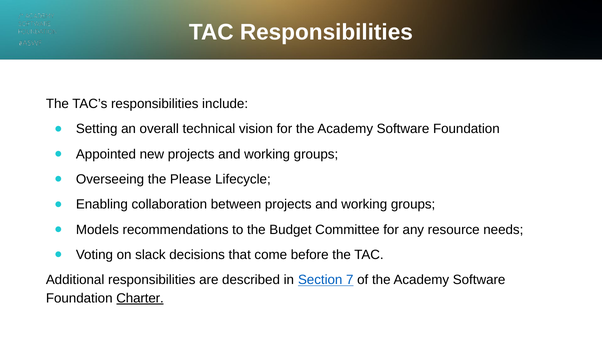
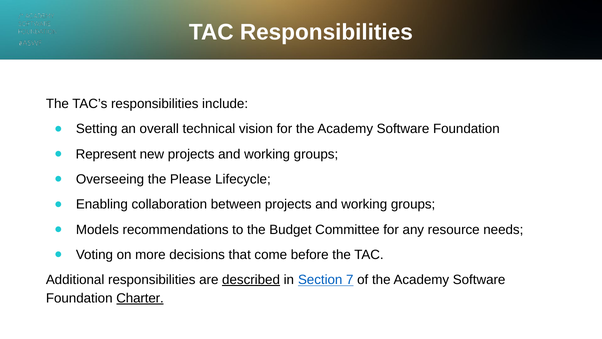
Appointed: Appointed -> Represent
slack: slack -> more
described underline: none -> present
